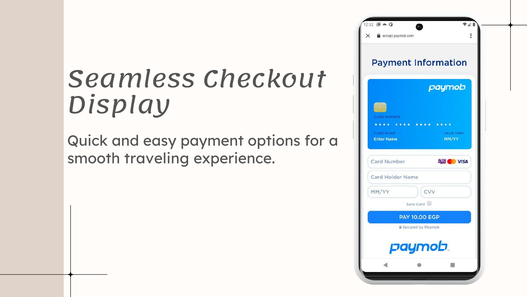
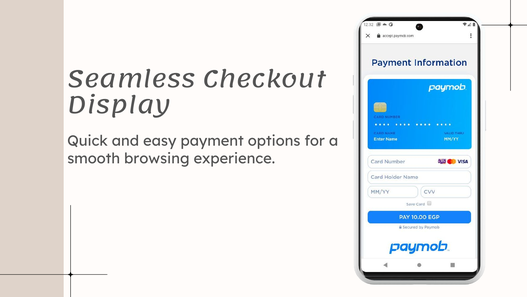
traveling: traveling -> browsing
